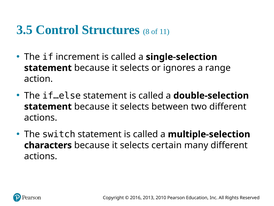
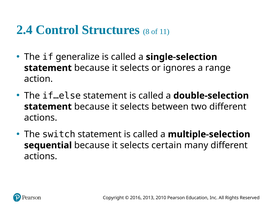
3.5: 3.5 -> 2.4
increment: increment -> generalize
characters: characters -> sequential
